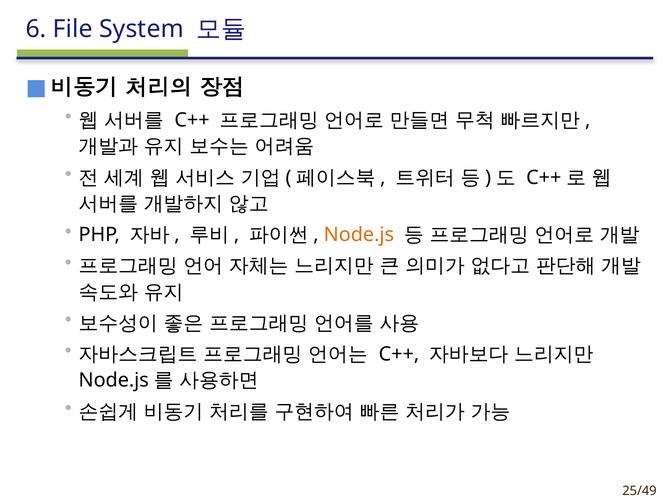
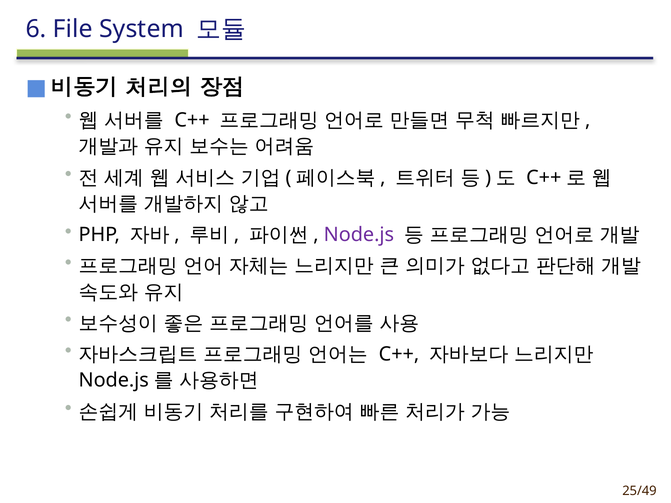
Node.js colour: orange -> purple
